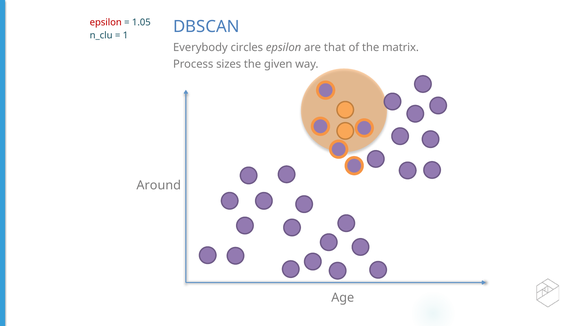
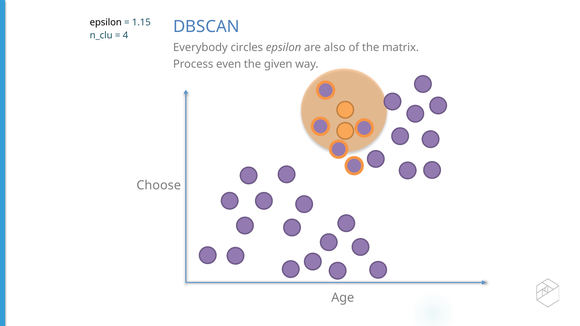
epsilon at (106, 22) colour: red -> black
1.05: 1.05 -> 1.15
1: 1 -> 4
that: that -> also
sizes: sizes -> even
Around: Around -> Choose
